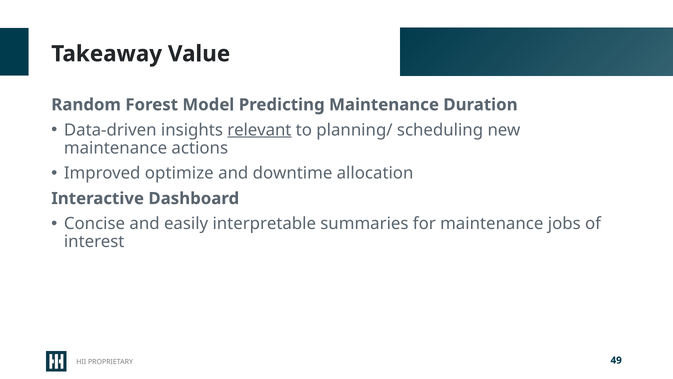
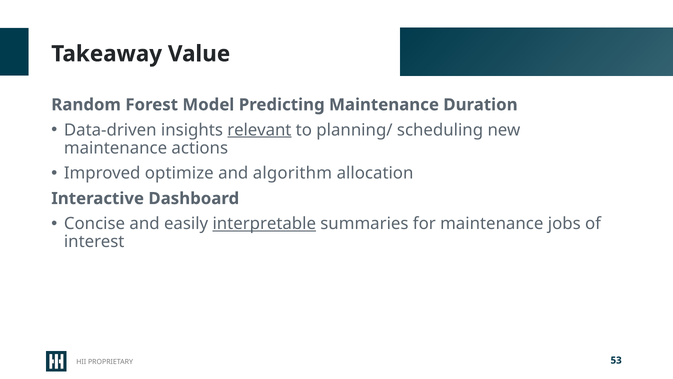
downtime: downtime -> algorithm
interpretable underline: none -> present
49: 49 -> 53
